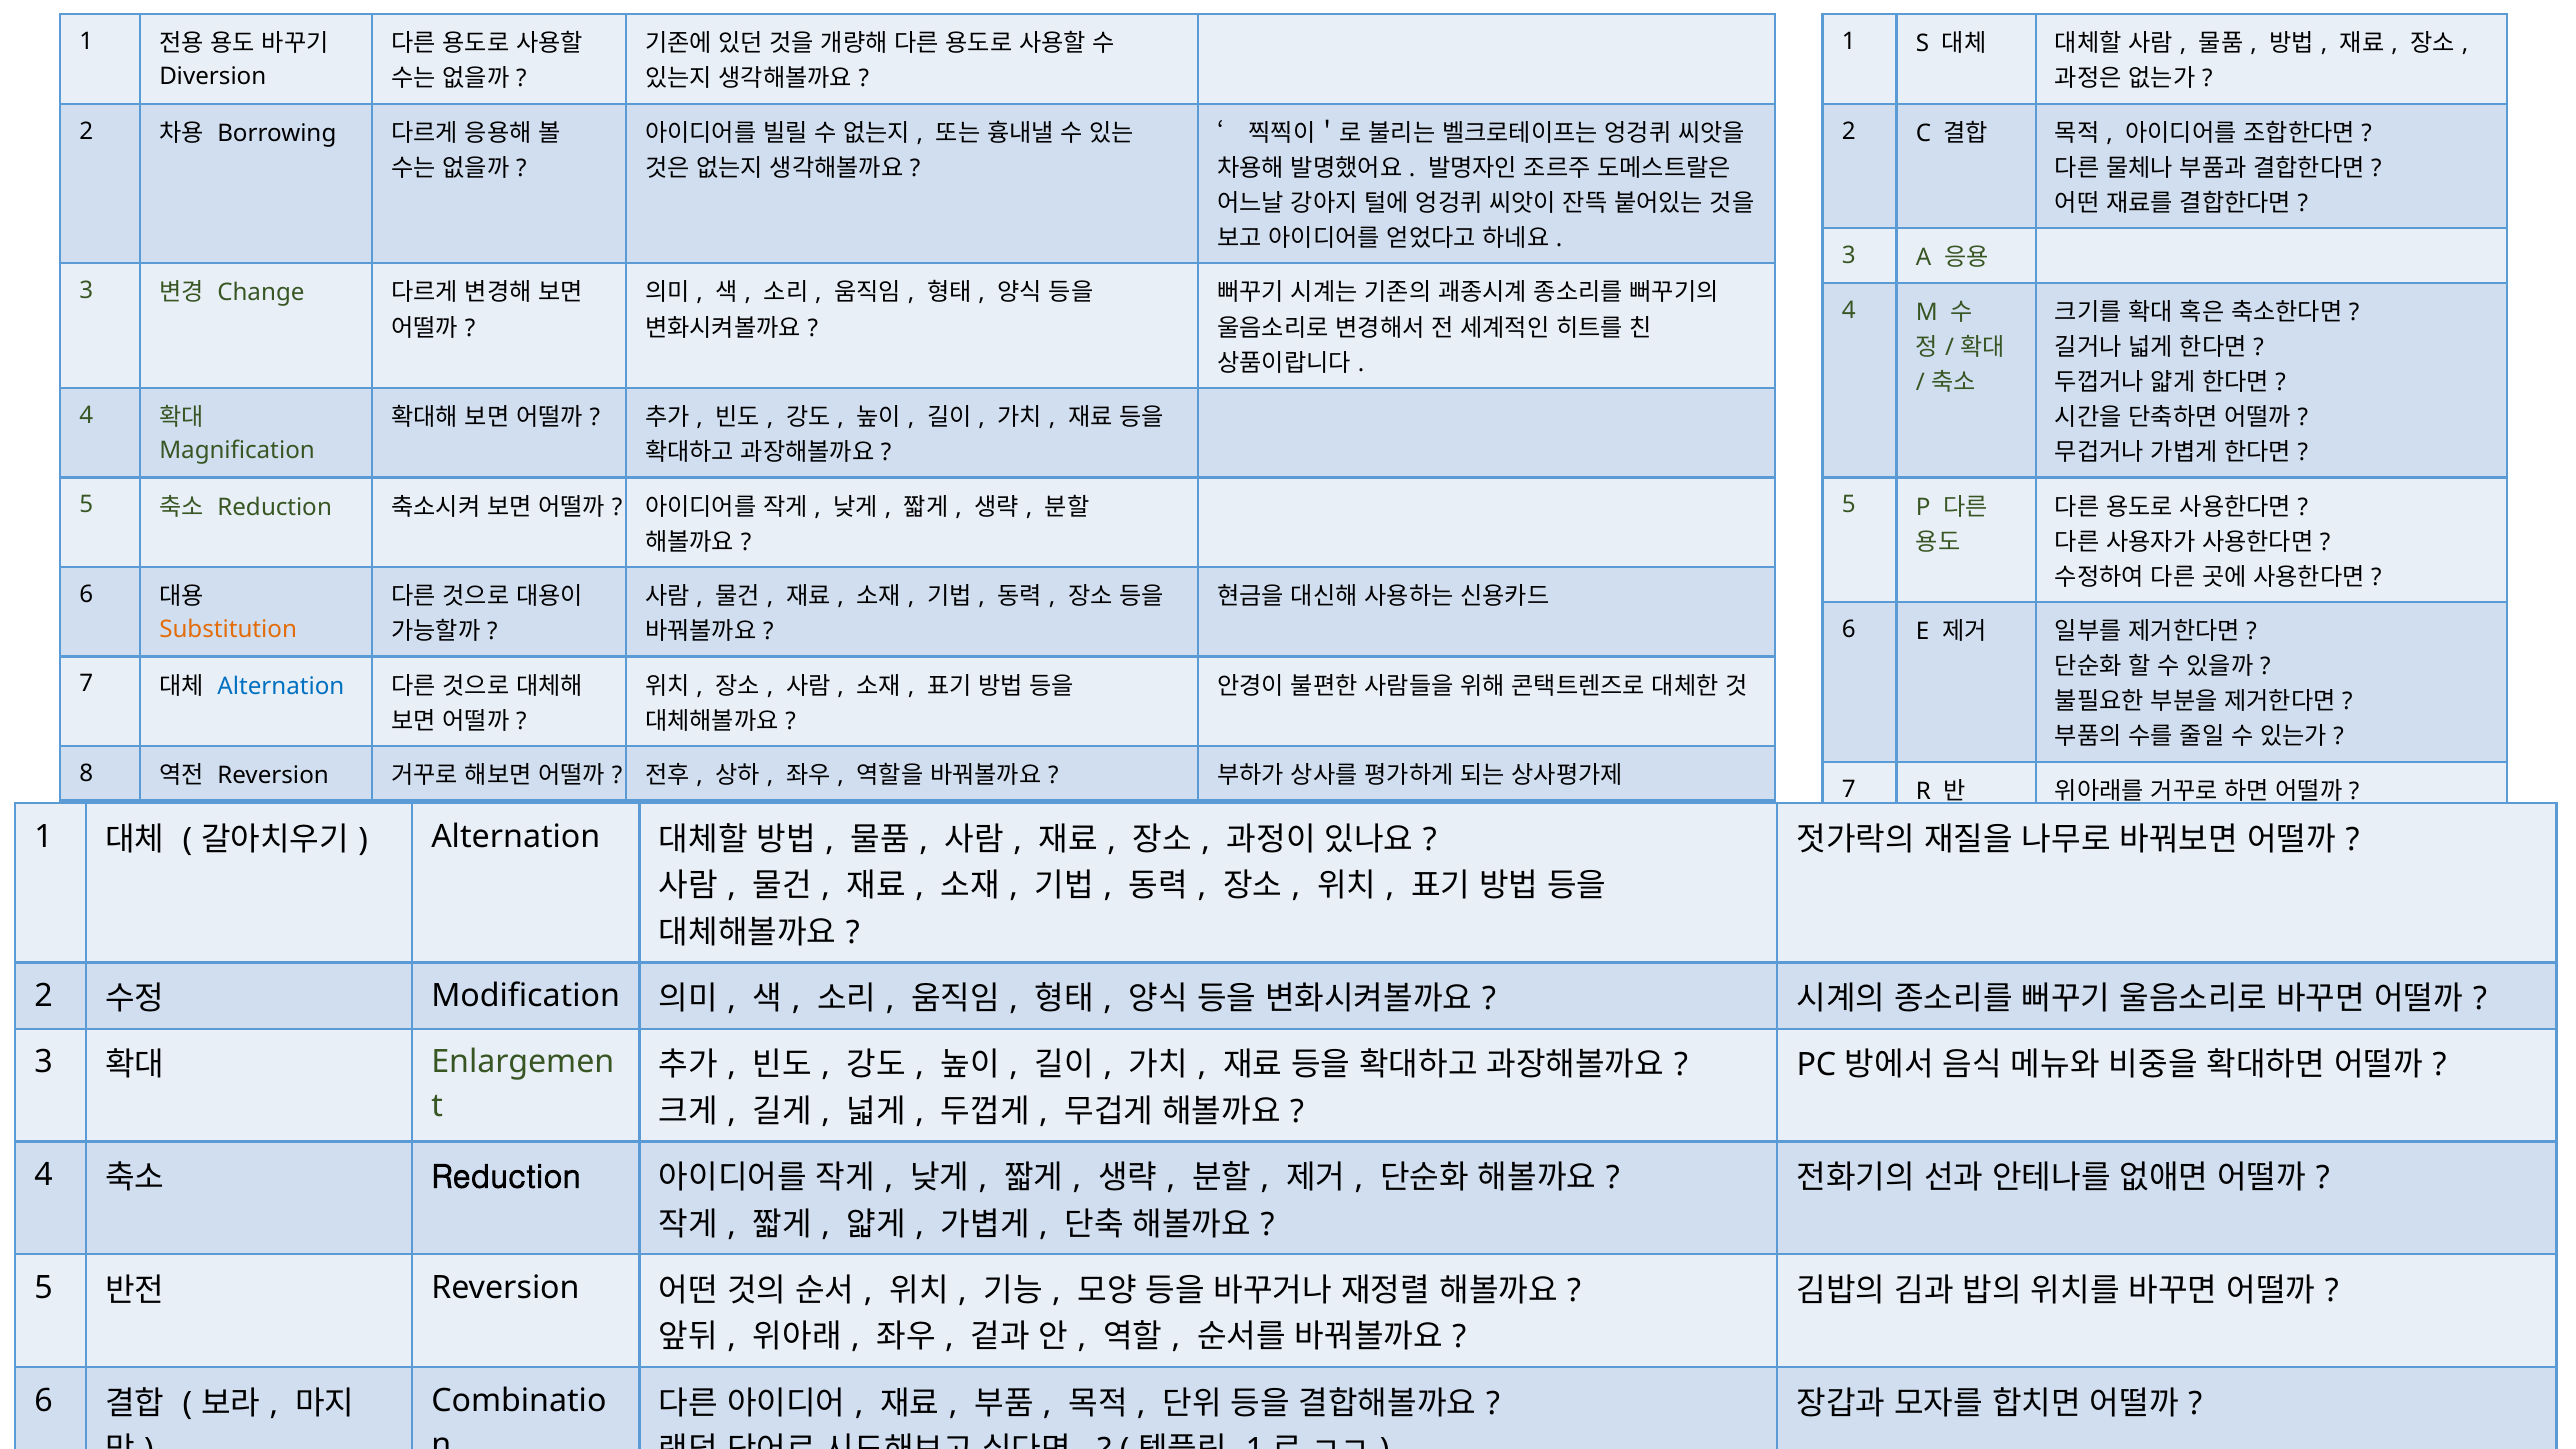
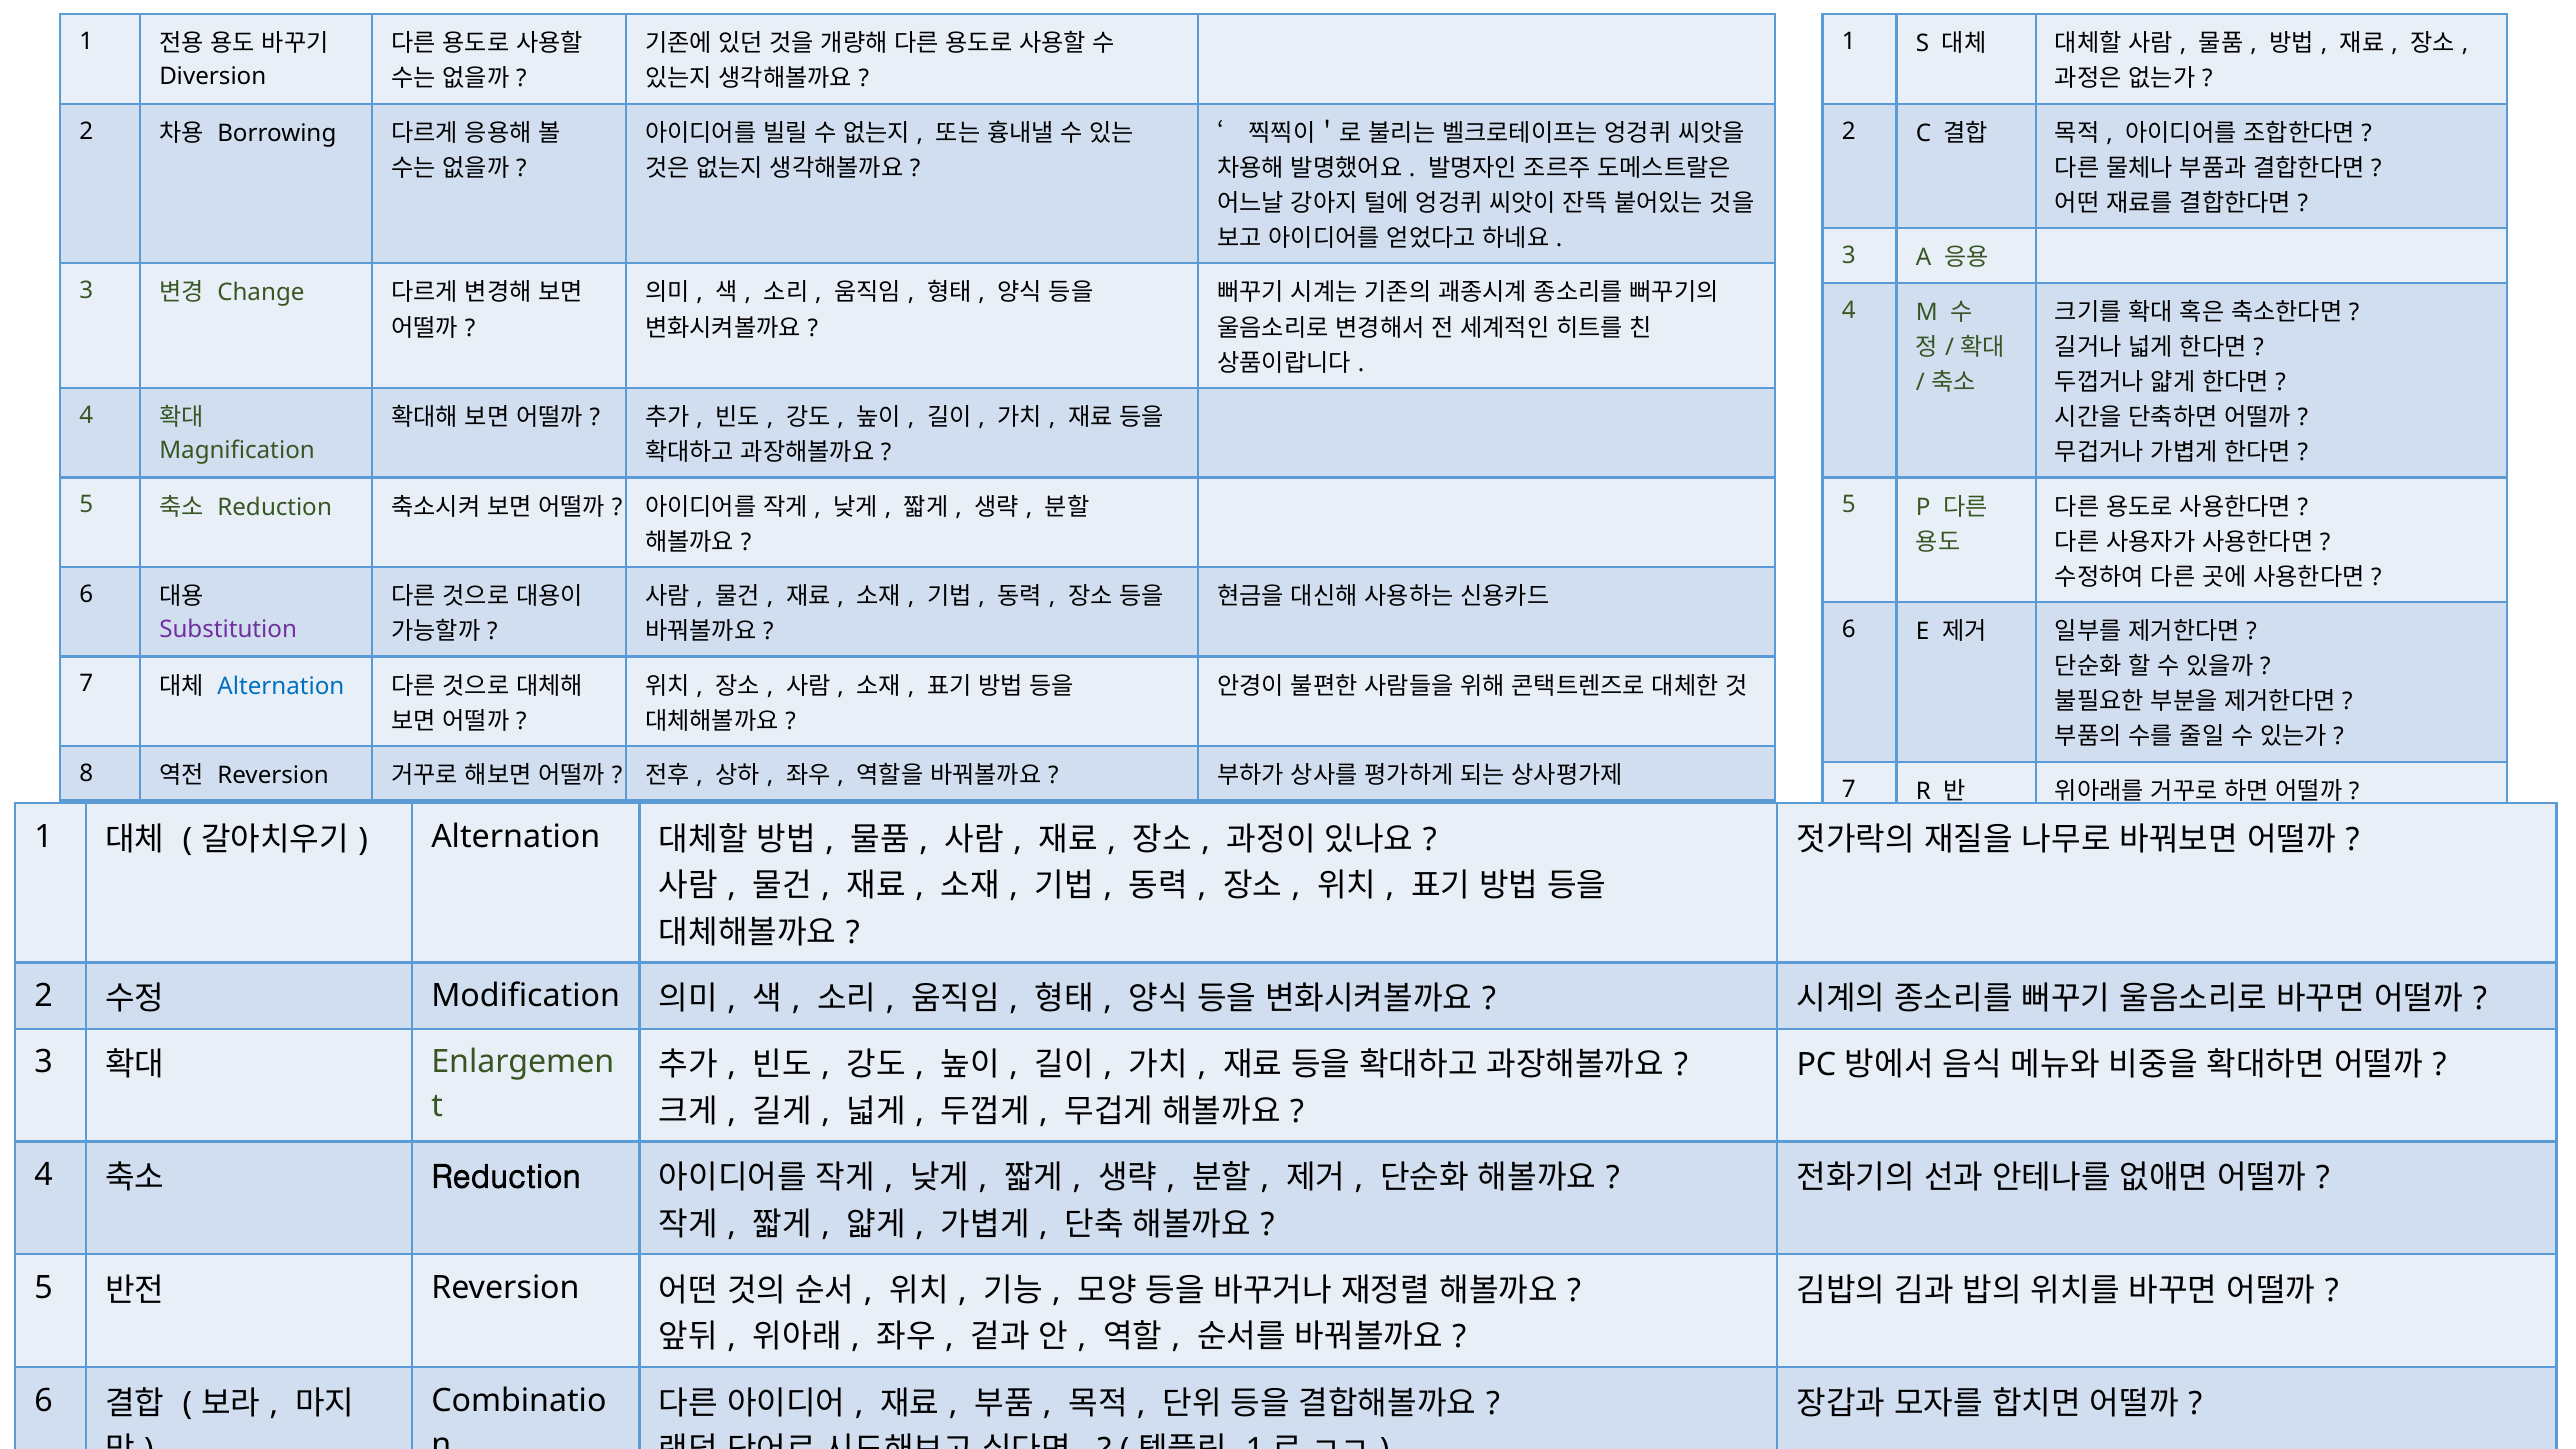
Substitution colour: orange -> purple
